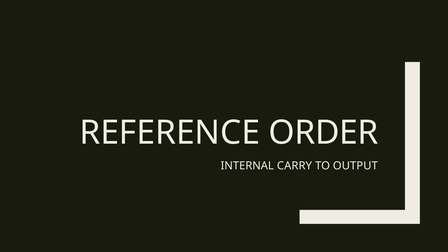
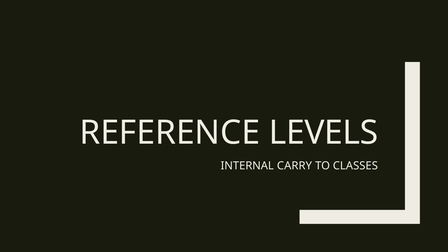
ORDER: ORDER -> LEVELS
OUTPUT: OUTPUT -> CLASSES
